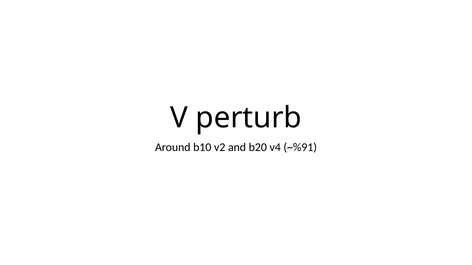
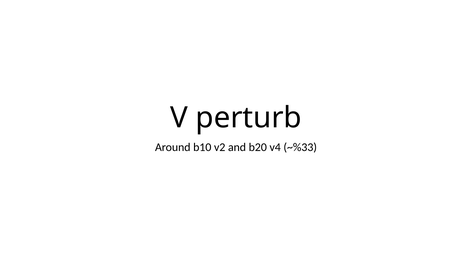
~%91: ~%91 -> ~%33
